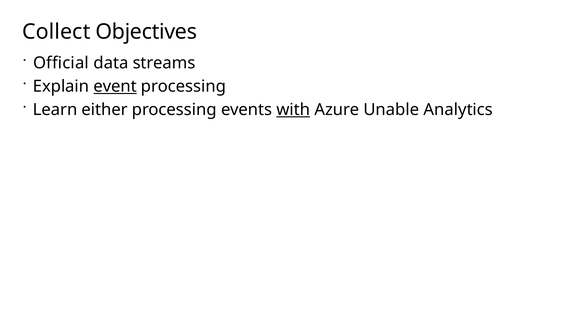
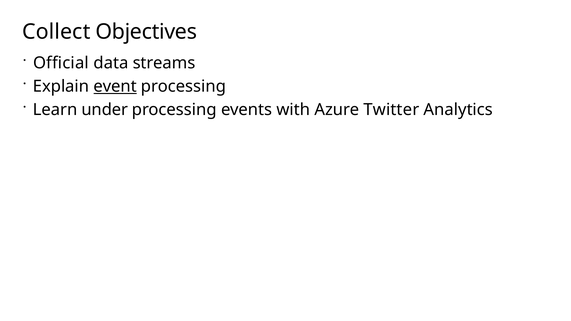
either: either -> under
with underline: present -> none
Unable: Unable -> Twitter
